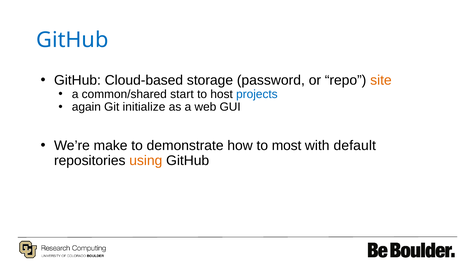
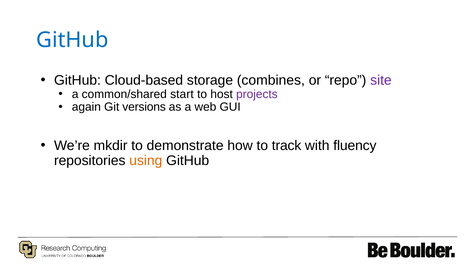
password: password -> combines
site colour: orange -> purple
projects colour: blue -> purple
initialize: initialize -> versions
make: make -> mkdir
most: most -> track
default: default -> fluency
